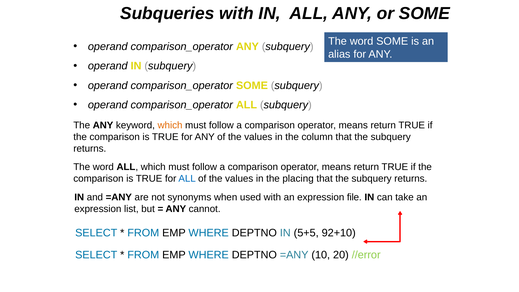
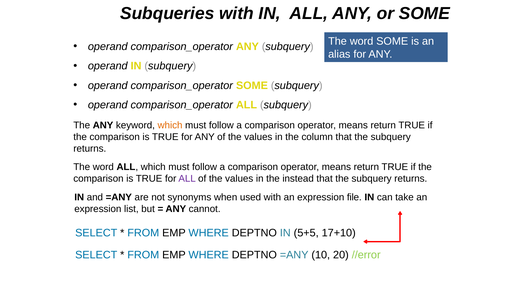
ALL at (187, 179) colour: blue -> purple
placing: placing -> instead
92+10: 92+10 -> 17+10
